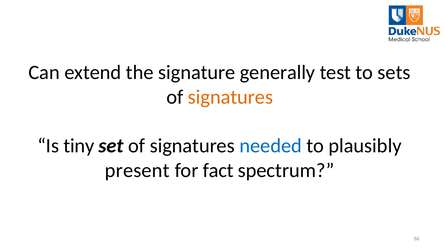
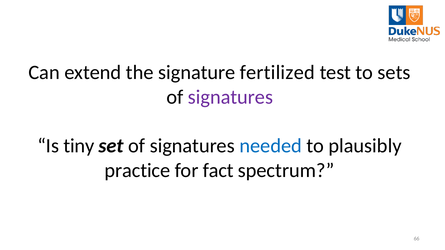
generally: generally -> fertilized
signatures at (230, 97) colour: orange -> purple
present: present -> practice
